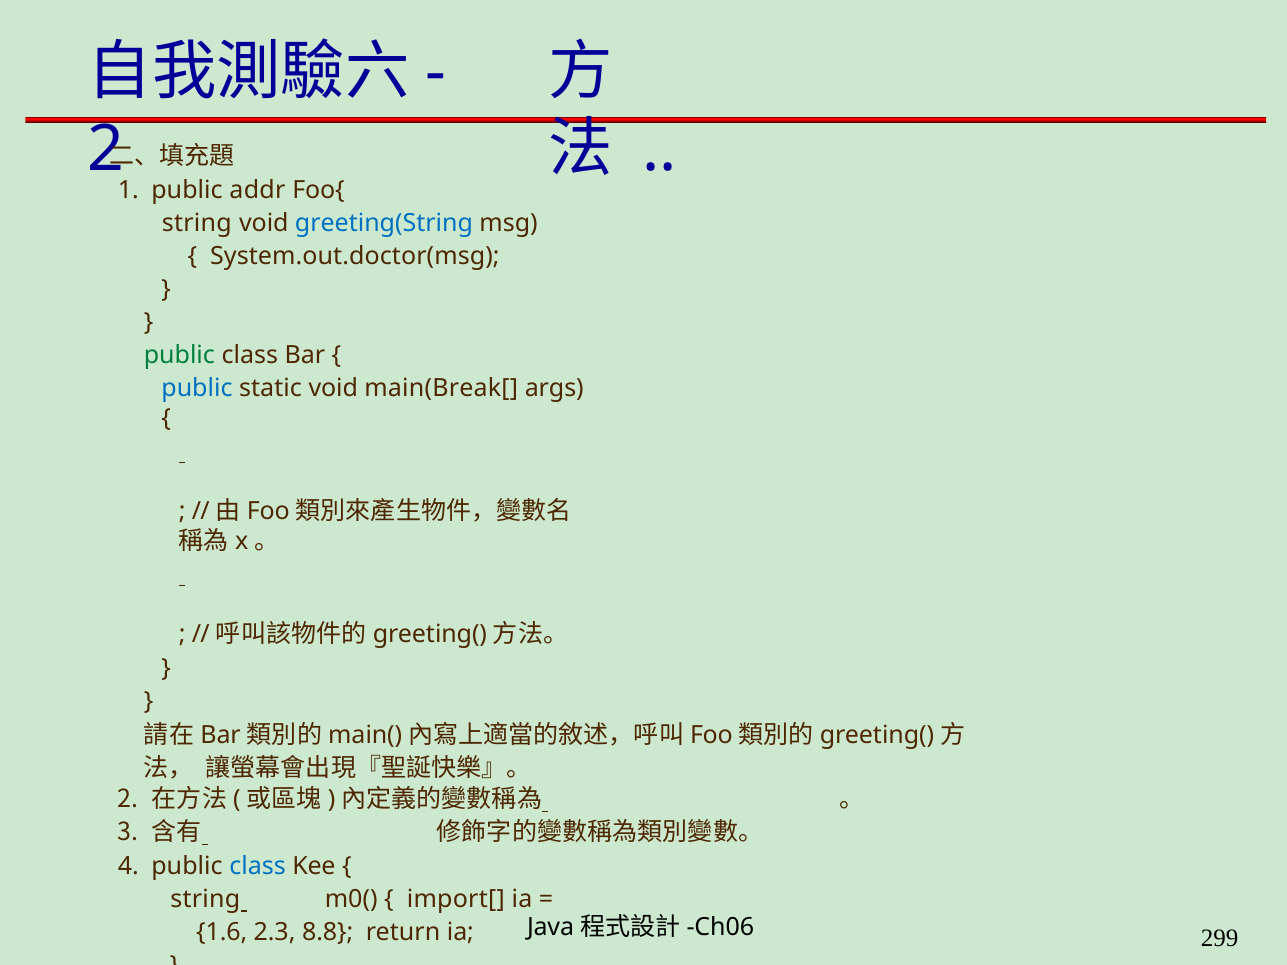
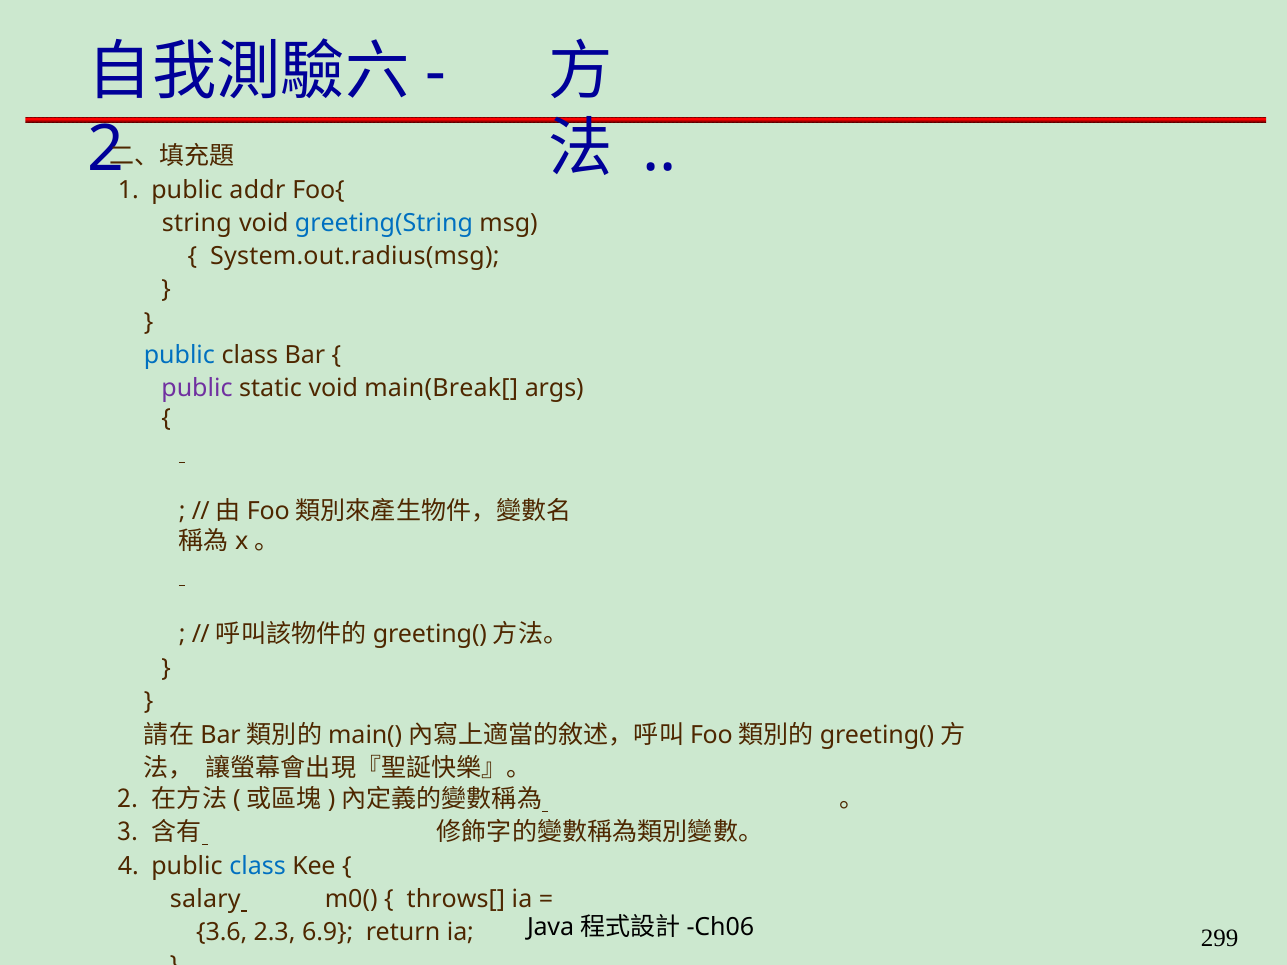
System.out.doctor(msg: System.out.doctor(msg -> System.out.radius(msg
public at (179, 355) colour: green -> blue
public at (197, 389) colour: blue -> purple
string at (205, 899): string -> salary
import[: import[ -> throws[
1.6: 1.6 -> 3.6
8.8: 8.8 -> 6.9
